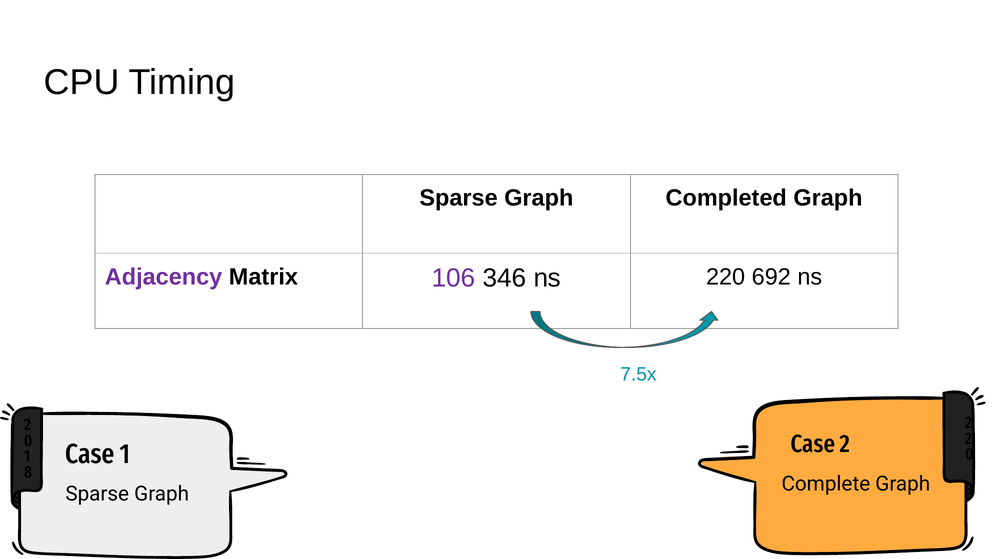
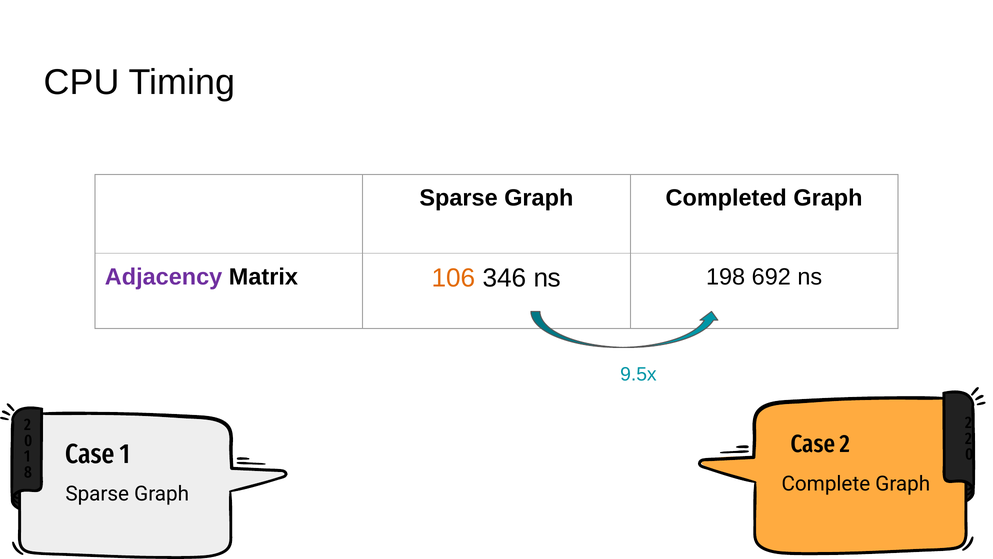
106 colour: purple -> orange
220: 220 -> 198
7.5x: 7.5x -> 9.5x
